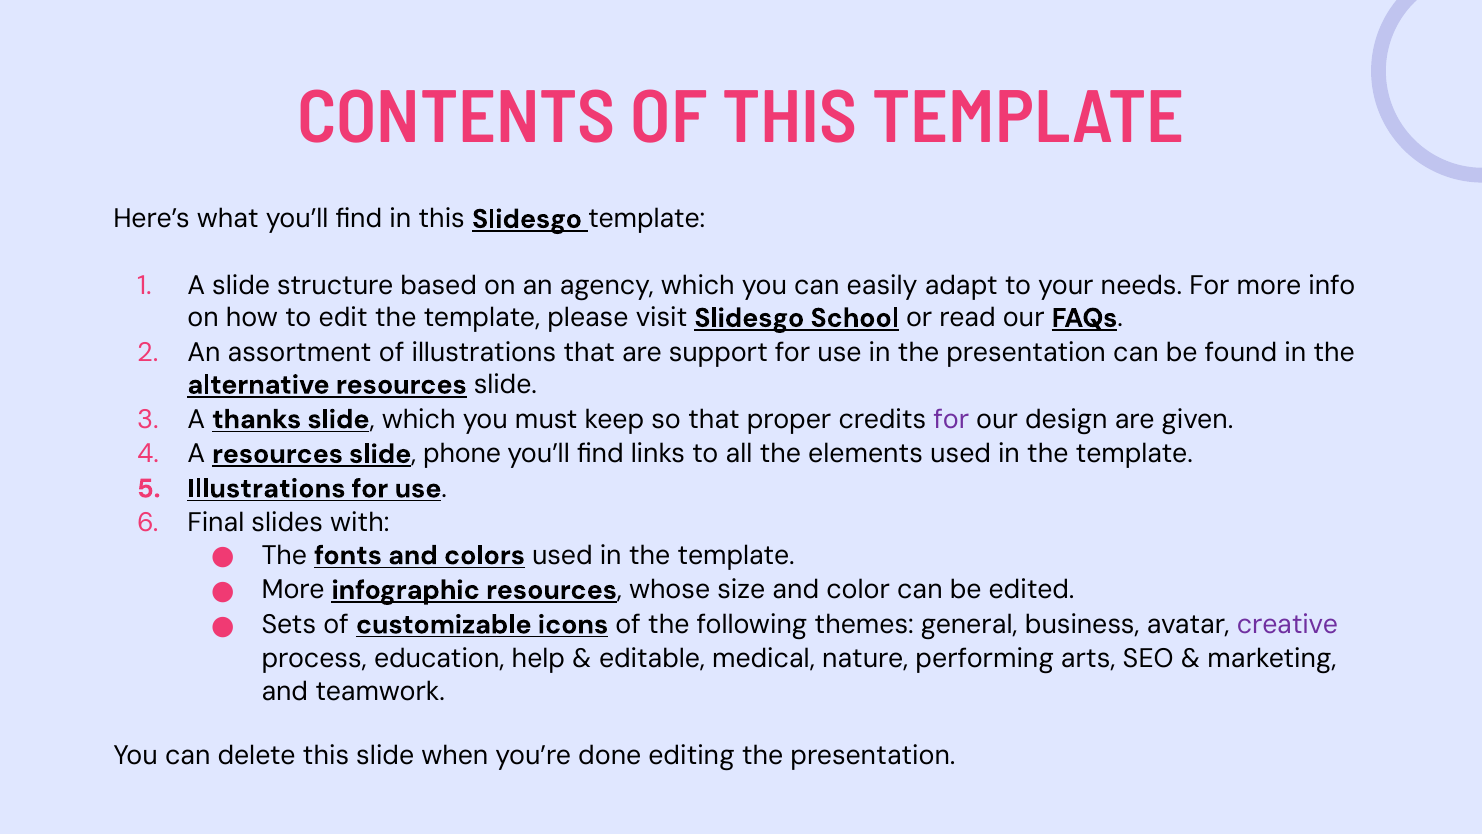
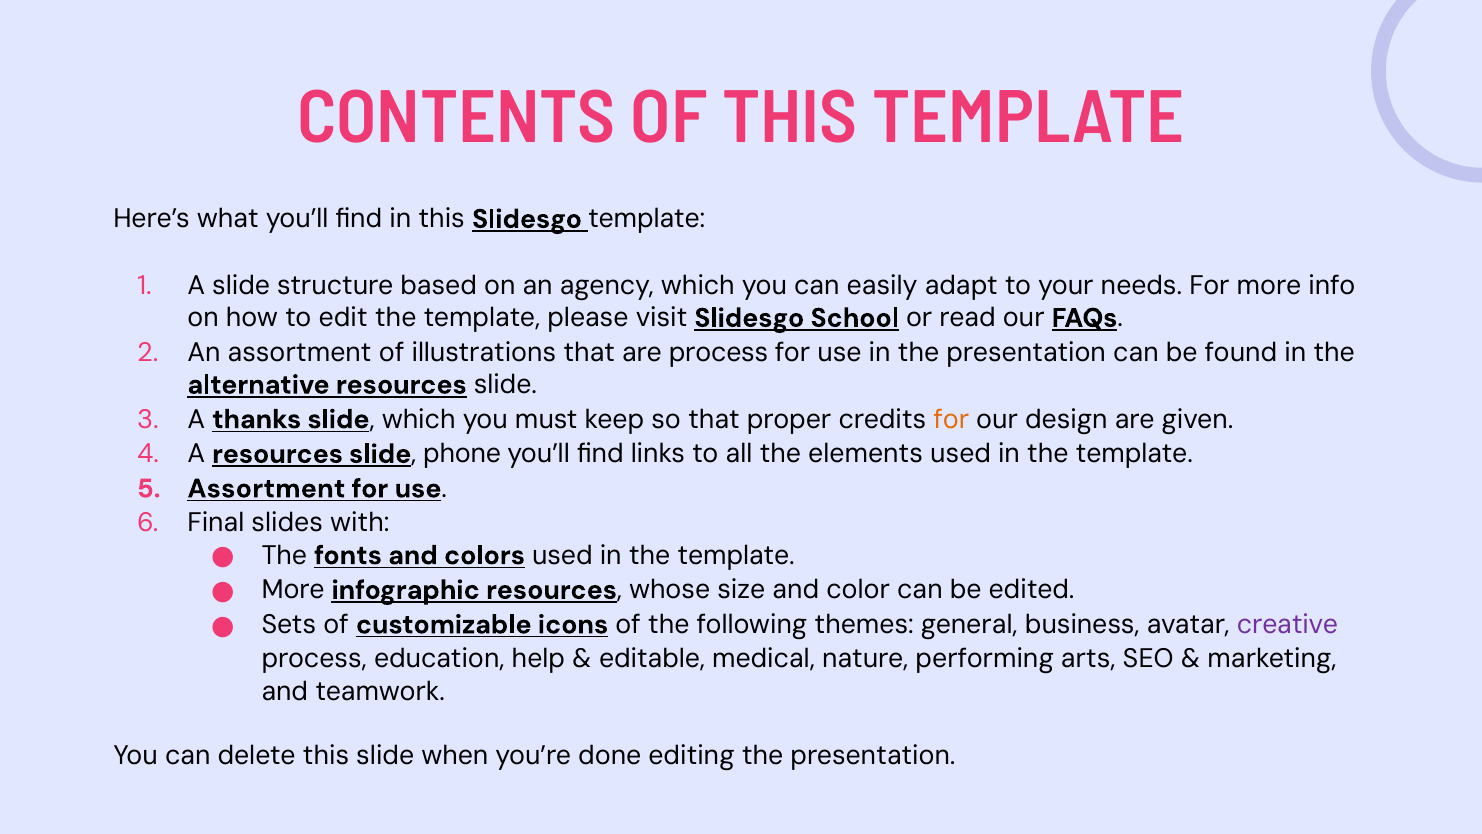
are support: support -> process
for at (951, 419) colour: purple -> orange
Illustrations at (267, 488): Illustrations -> Assortment
